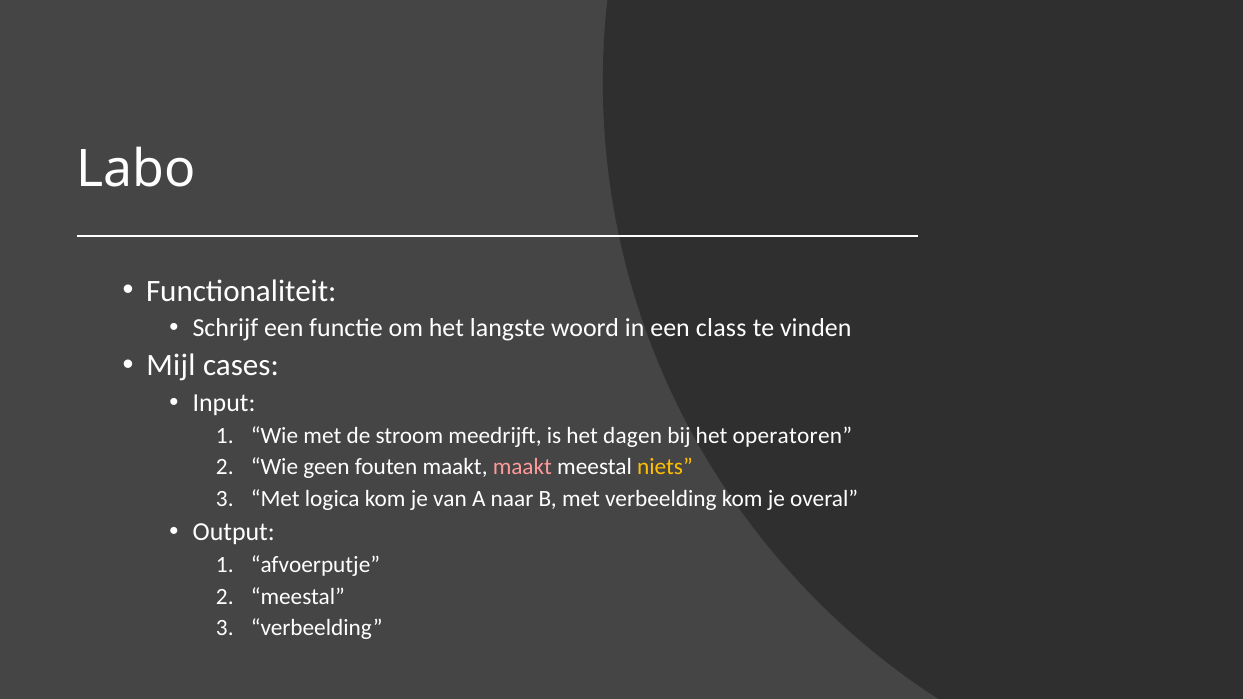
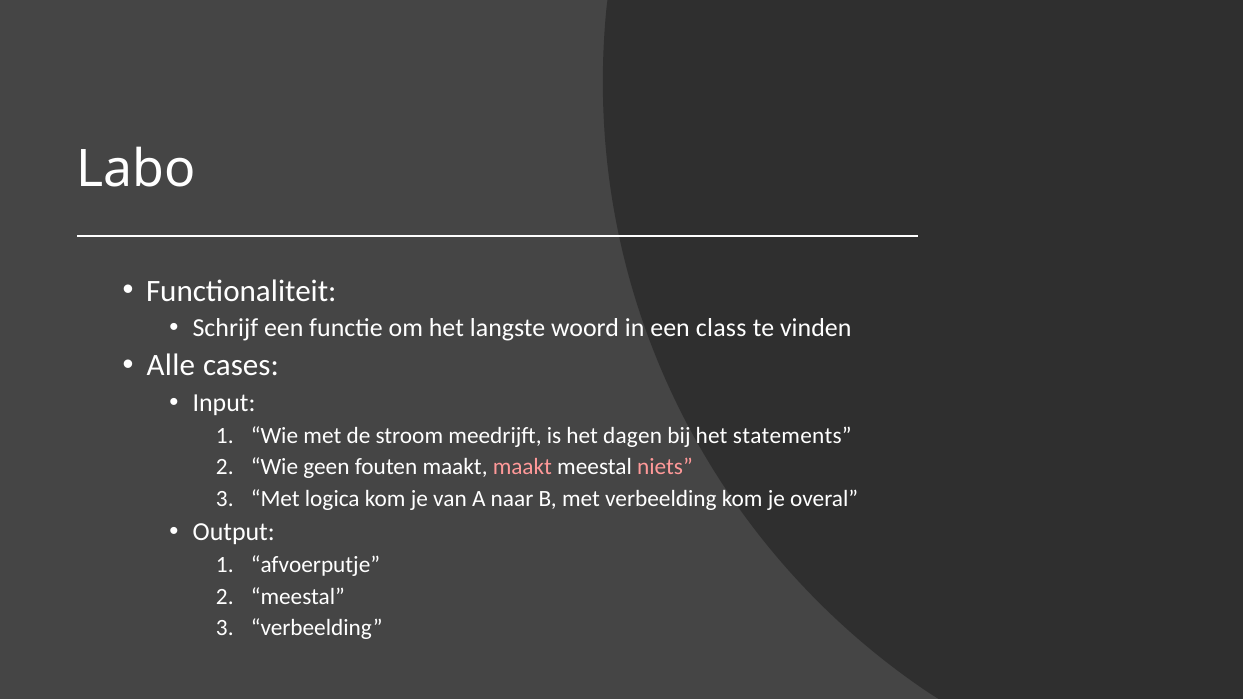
Mijl: Mijl -> Alle
operatoren: operatoren -> statements
niets colour: yellow -> pink
